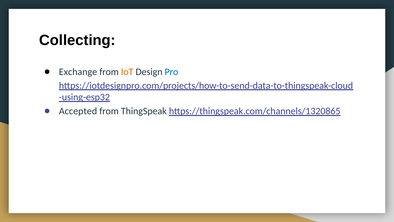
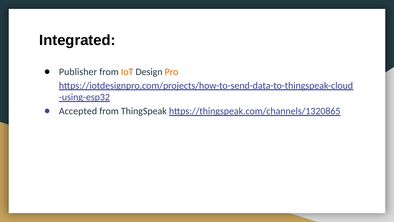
Collecting: Collecting -> Integrated
Exchange: Exchange -> Publisher
Pro colour: blue -> orange
